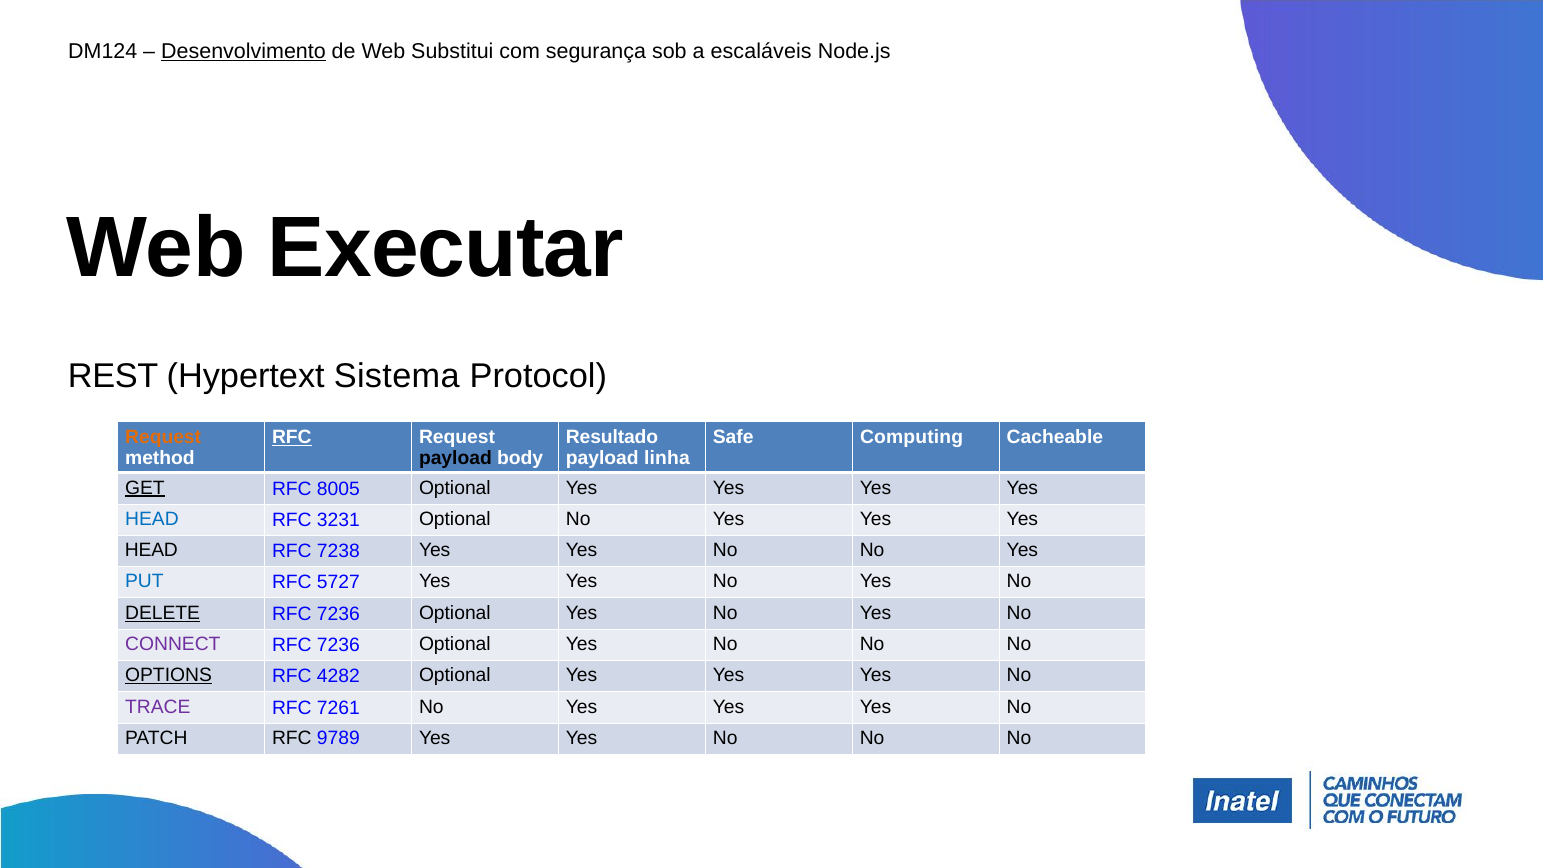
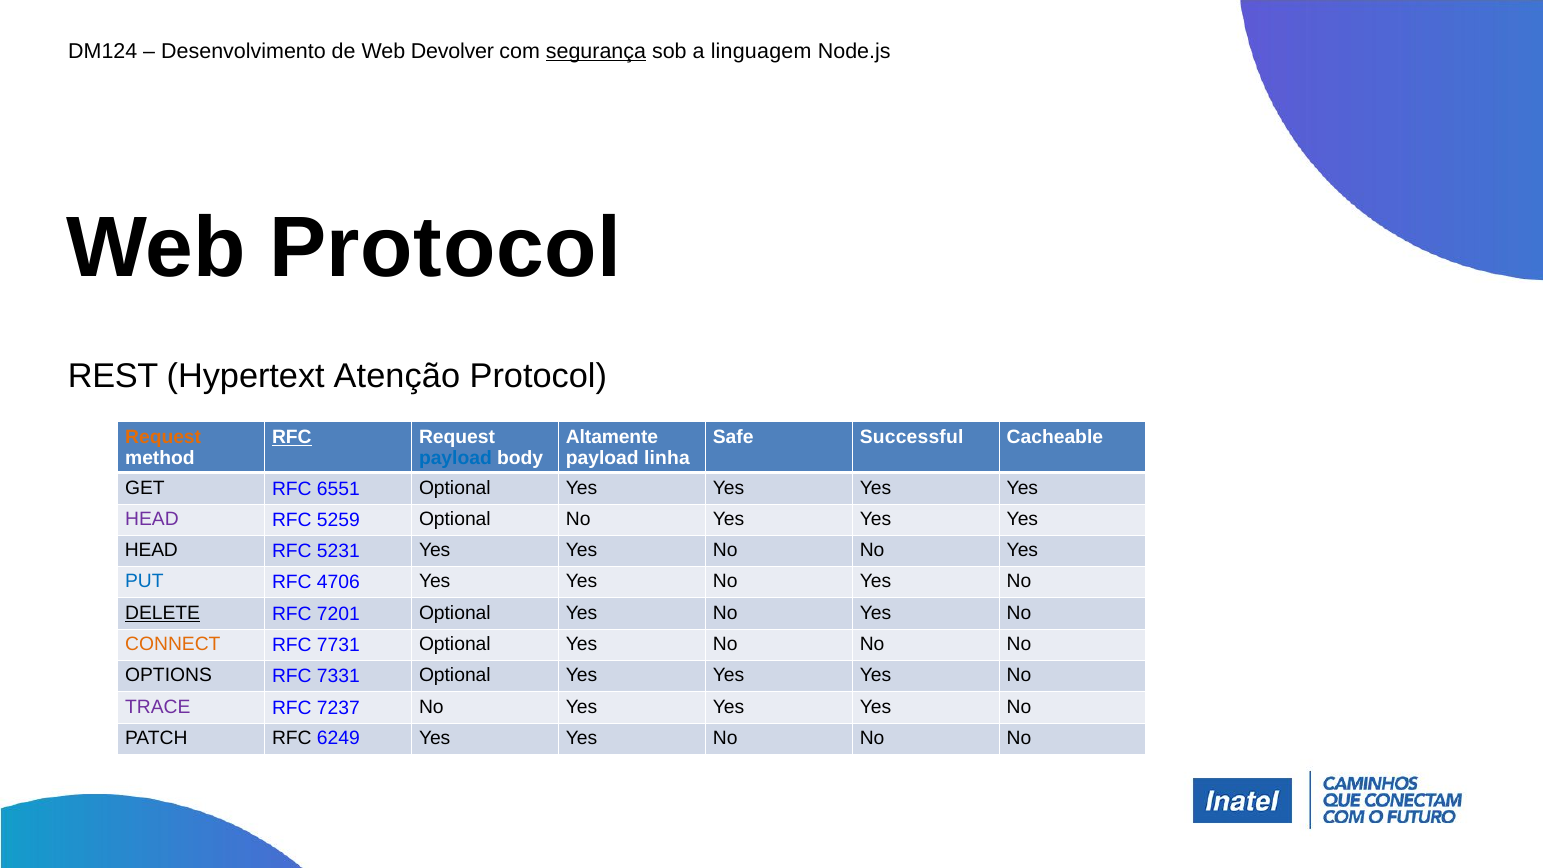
Desenvolvimento underline: present -> none
Substitui: Substitui -> Devolver
segurança underline: none -> present
escaláveis: escaláveis -> linguagem
Web Executar: Executar -> Protocol
Sistema: Sistema -> Atenção
Resultado: Resultado -> Altamente
Computing: Computing -> Successful
payload at (455, 458) colour: black -> blue
GET underline: present -> none
8005: 8005 -> 6551
HEAD at (152, 519) colour: blue -> purple
3231: 3231 -> 5259
7238: 7238 -> 5231
5727: 5727 -> 4706
7236 at (338, 614): 7236 -> 7201
CONNECT colour: purple -> orange
7236 at (338, 645): 7236 -> 7731
OPTIONS underline: present -> none
4282: 4282 -> 7331
7261: 7261 -> 7237
9789: 9789 -> 6249
